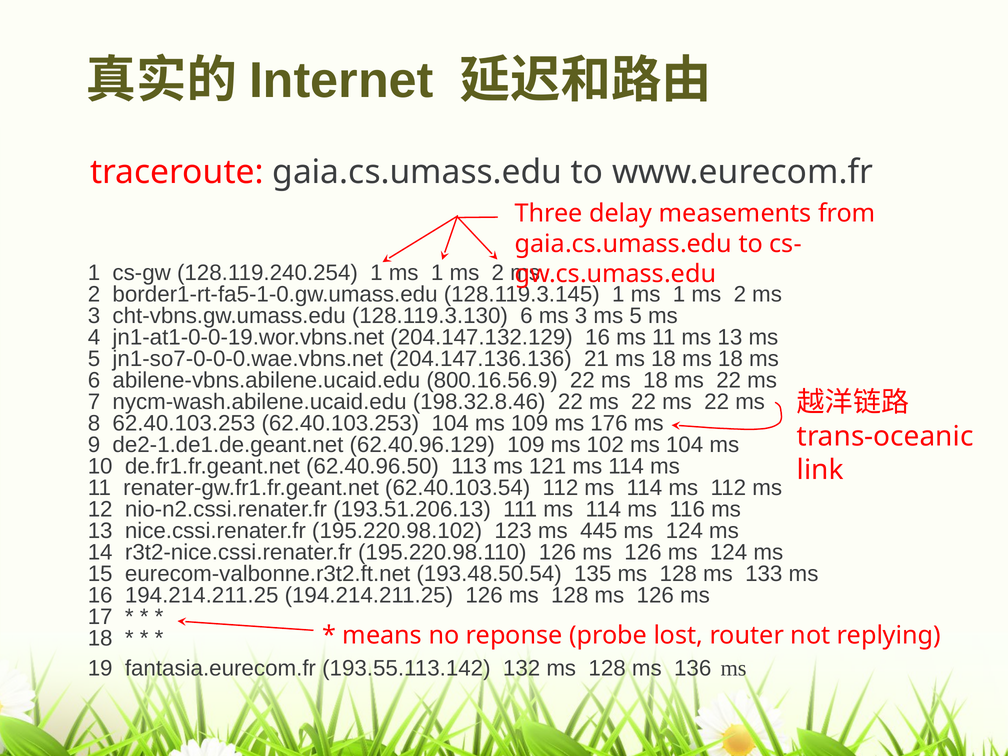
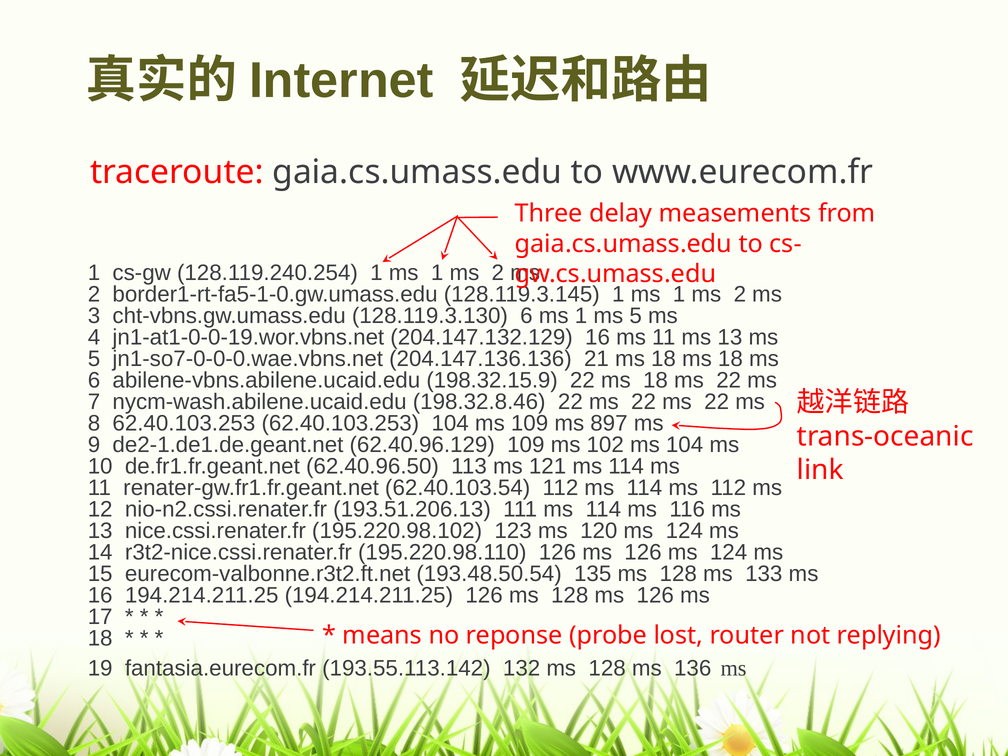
6 ms 3: 3 -> 1
800.16.56.9: 800.16.56.9 -> 198.32.15.9
176: 176 -> 897
445: 445 -> 120
